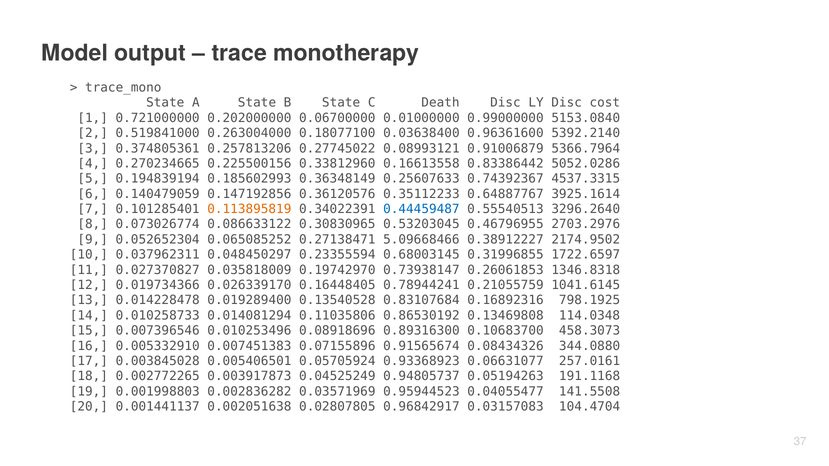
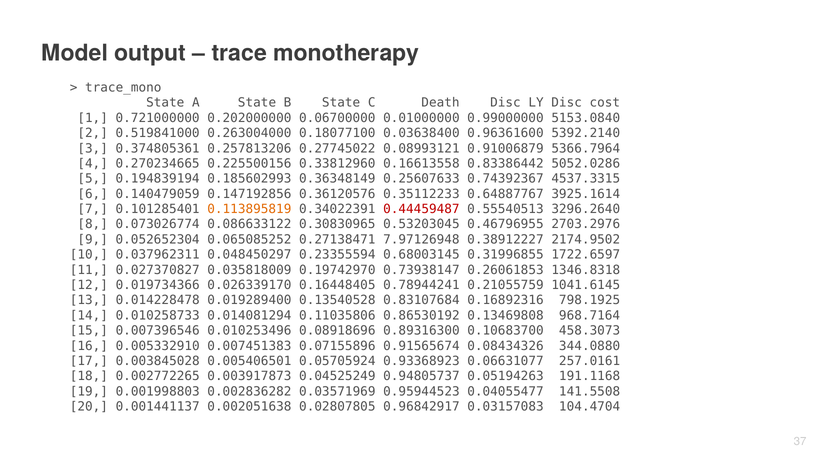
0.44459487 colour: blue -> red
5.09668466: 5.09668466 -> 7.97126948
114.0348: 114.0348 -> 968.7164
